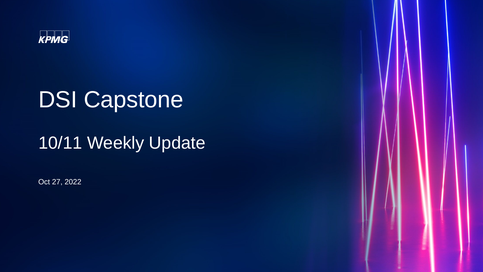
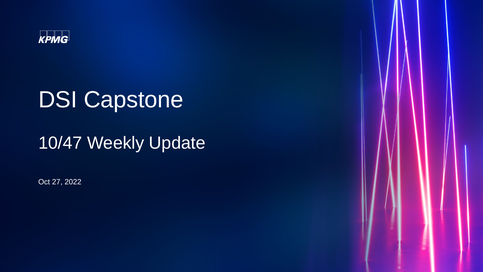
10/11: 10/11 -> 10/47
